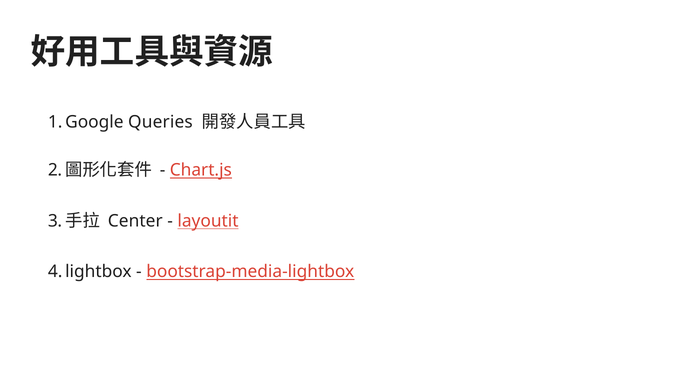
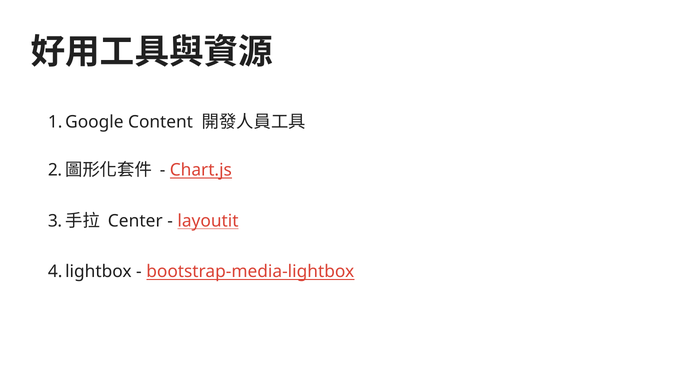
Queries: Queries -> Content
